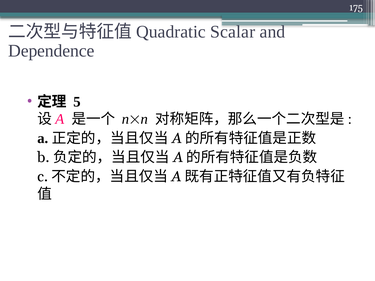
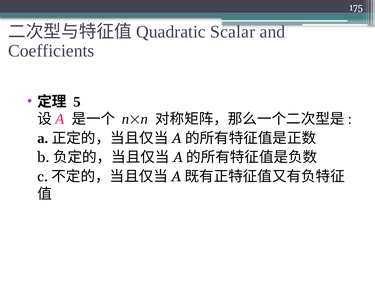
Dependence: Dependence -> Coefficients
